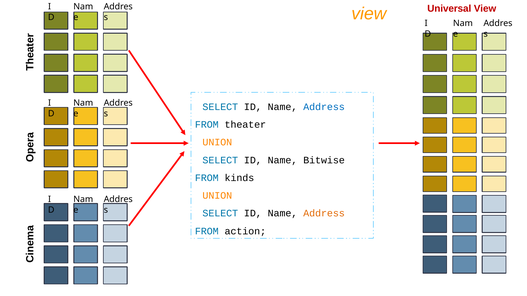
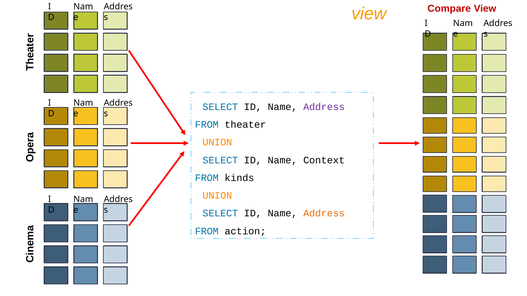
Universal: Universal -> Compare
Address at (324, 107) colour: blue -> purple
Bitwise: Bitwise -> Context
